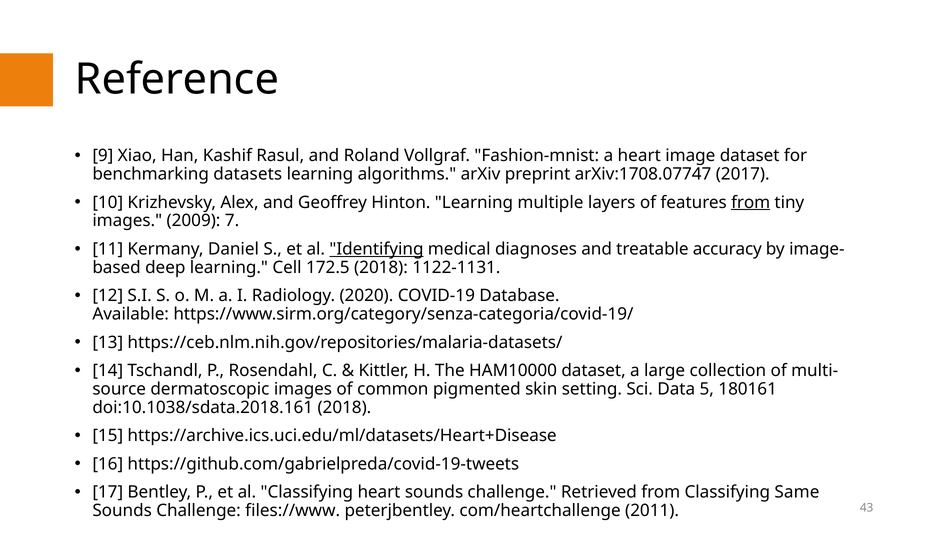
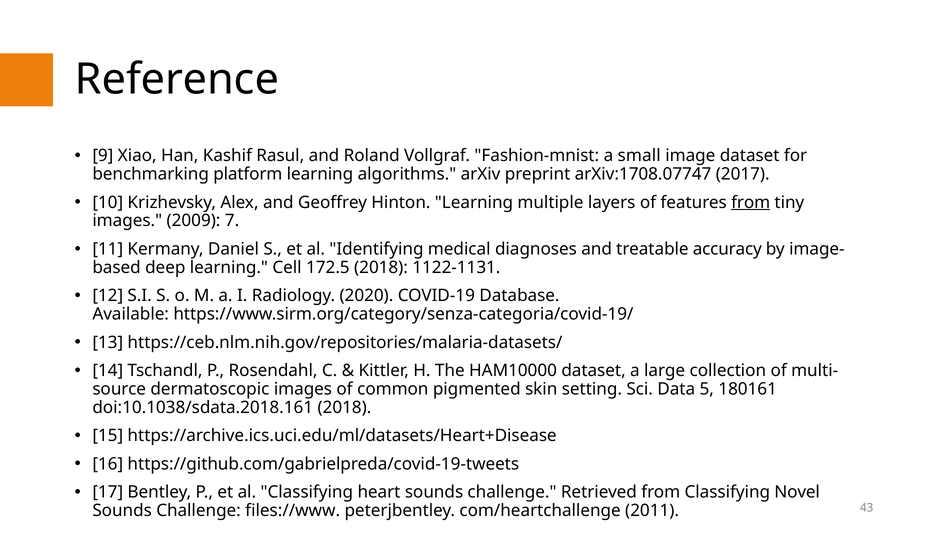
a heart: heart -> small
datasets: datasets -> platform
Identifying underline: present -> none
Same: Same -> Novel
